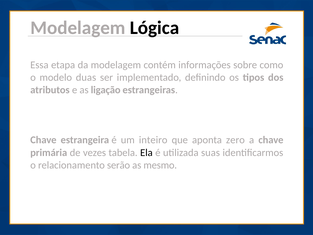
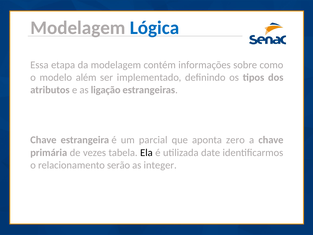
Lógica colour: black -> blue
duas: duas -> além
inteiro: inteiro -> parcial
suas: suas -> date
mesmo: mesmo -> integer
